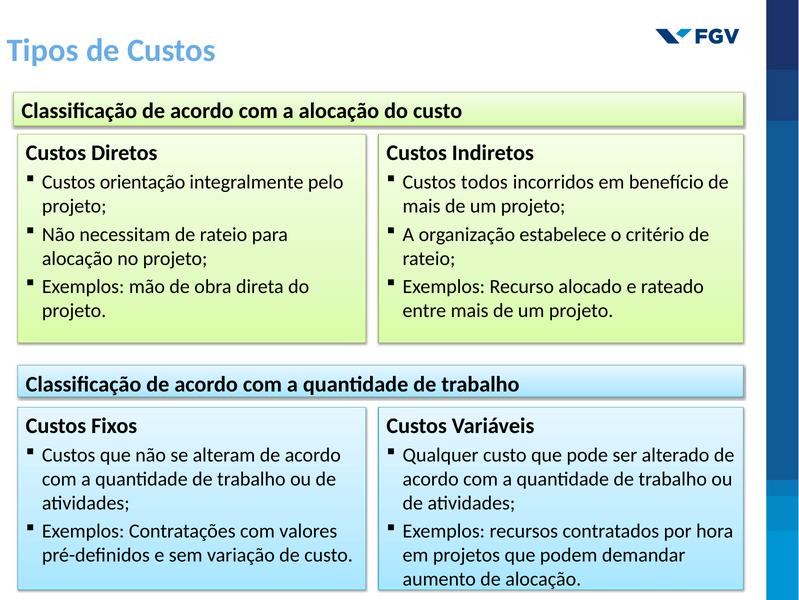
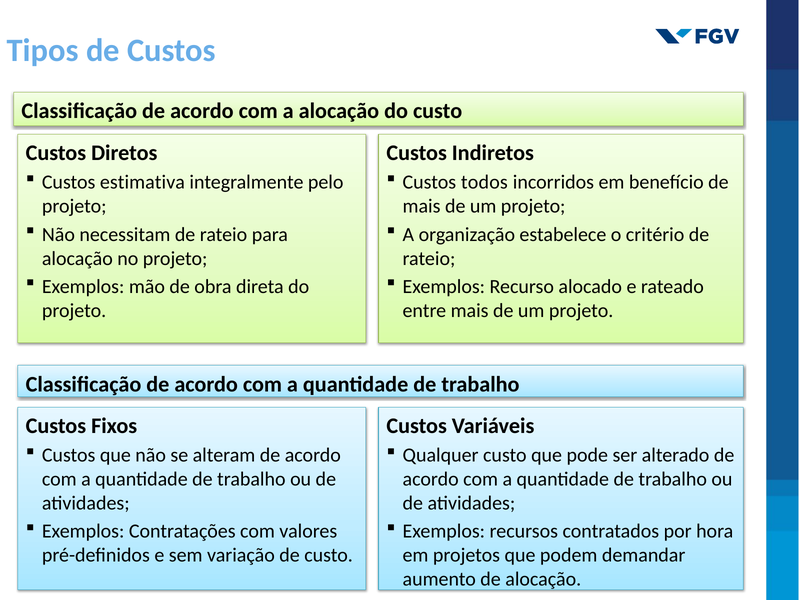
orientação: orientação -> estimativa
